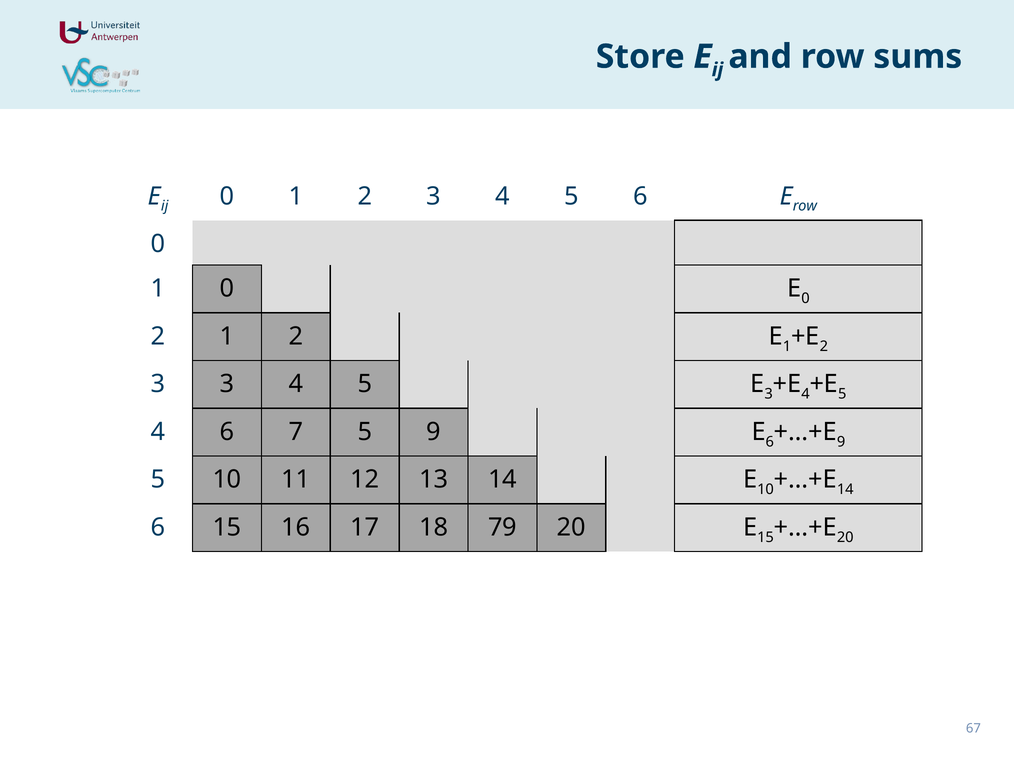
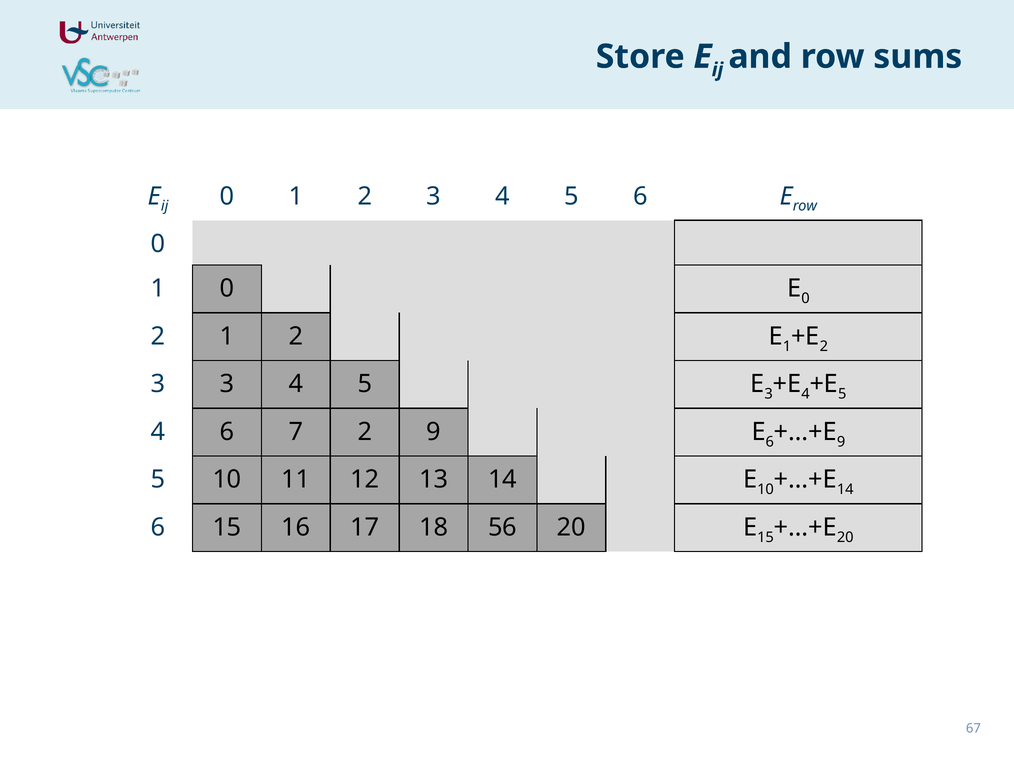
7 5: 5 -> 2
79: 79 -> 56
